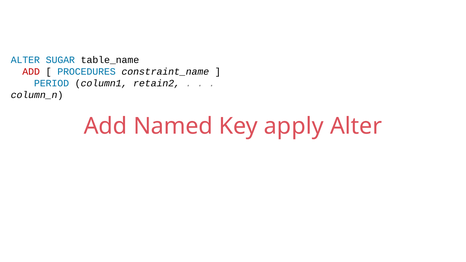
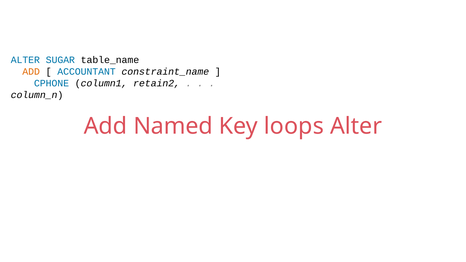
ADD at (31, 72) colour: red -> orange
PROCEDURES: PROCEDURES -> ACCOUNTANT
PERIOD: PERIOD -> CPHONE
apply: apply -> loops
